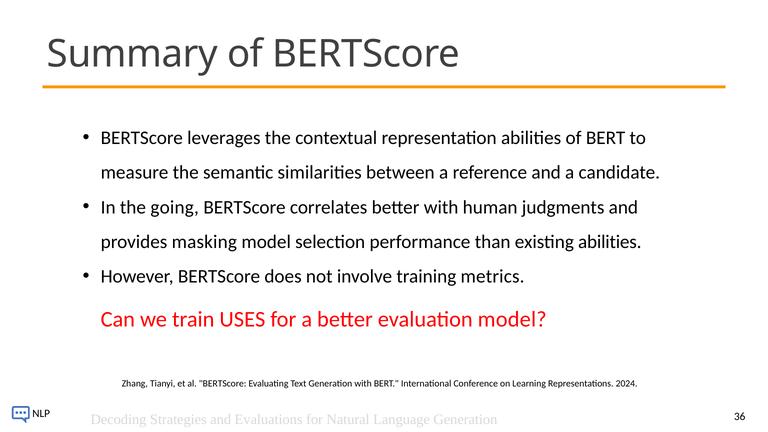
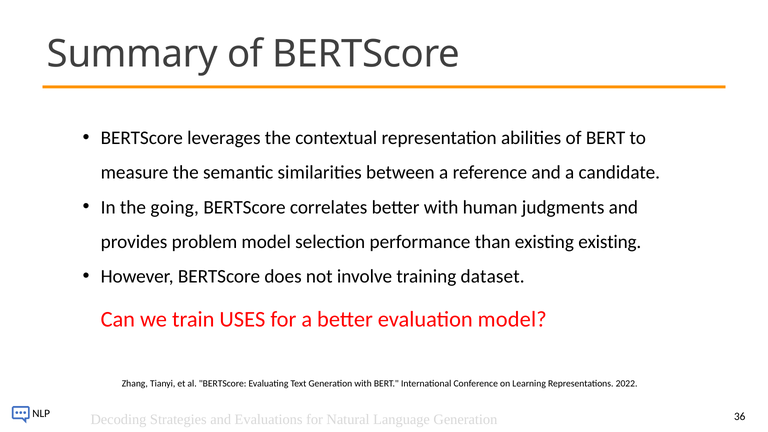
masking: masking -> problem
existing abilities: abilities -> existing
metrics: metrics -> dataset
2024: 2024 -> 2022
